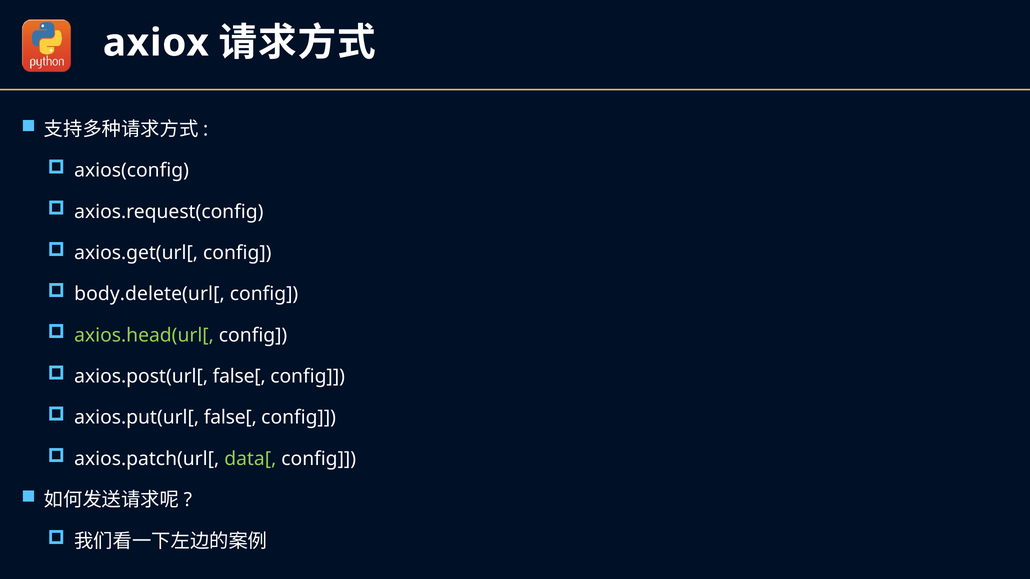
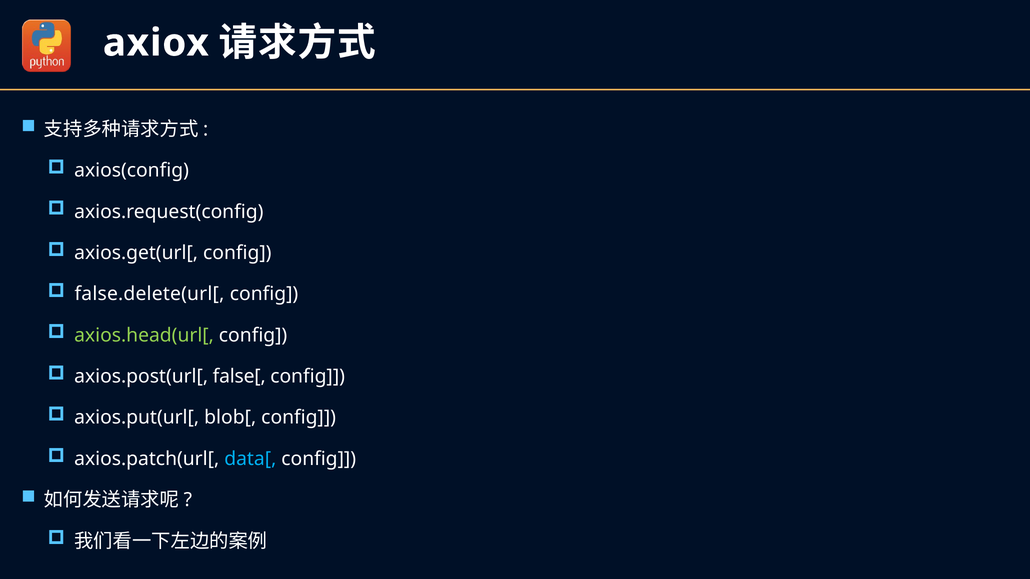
body.delete(url[: body.delete(url[ -> false.delete(url[
axios.put(url[ false[: false[ -> blob[
data[ colour: light green -> light blue
